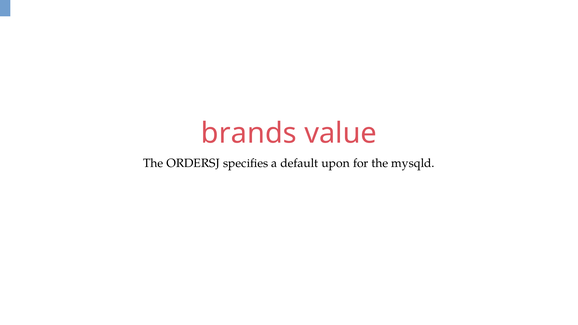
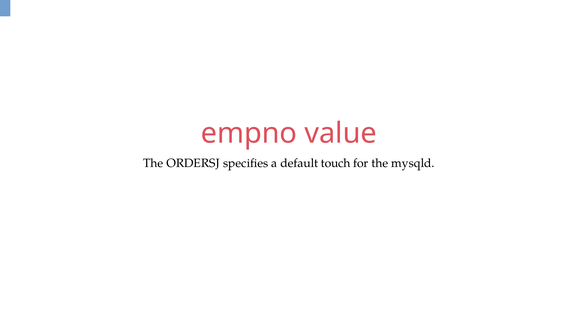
brands: brands -> empno
upon: upon -> touch
